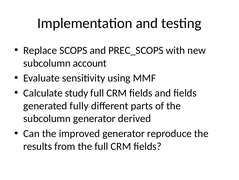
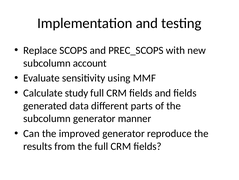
fully: fully -> data
derived: derived -> manner
